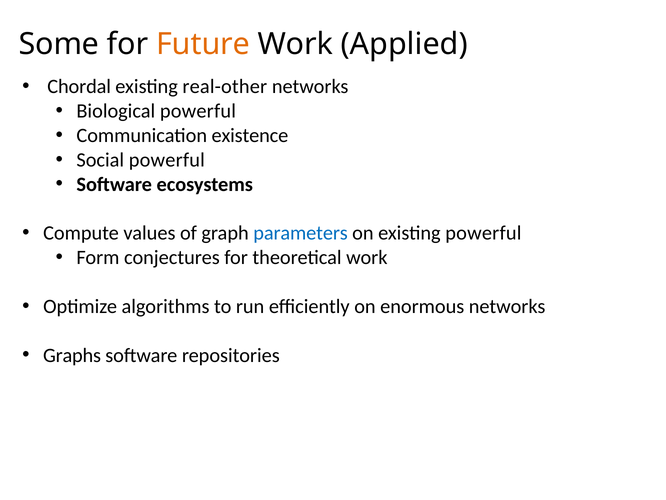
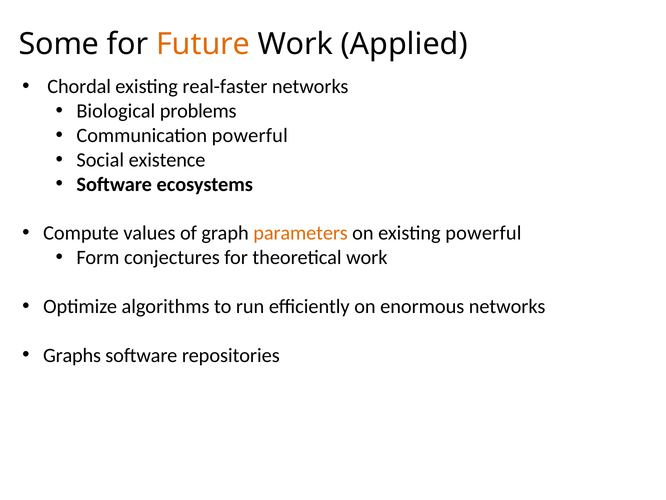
real-other: real-other -> real-faster
Biological powerful: powerful -> problems
Communication existence: existence -> powerful
Social powerful: powerful -> existence
parameters colour: blue -> orange
